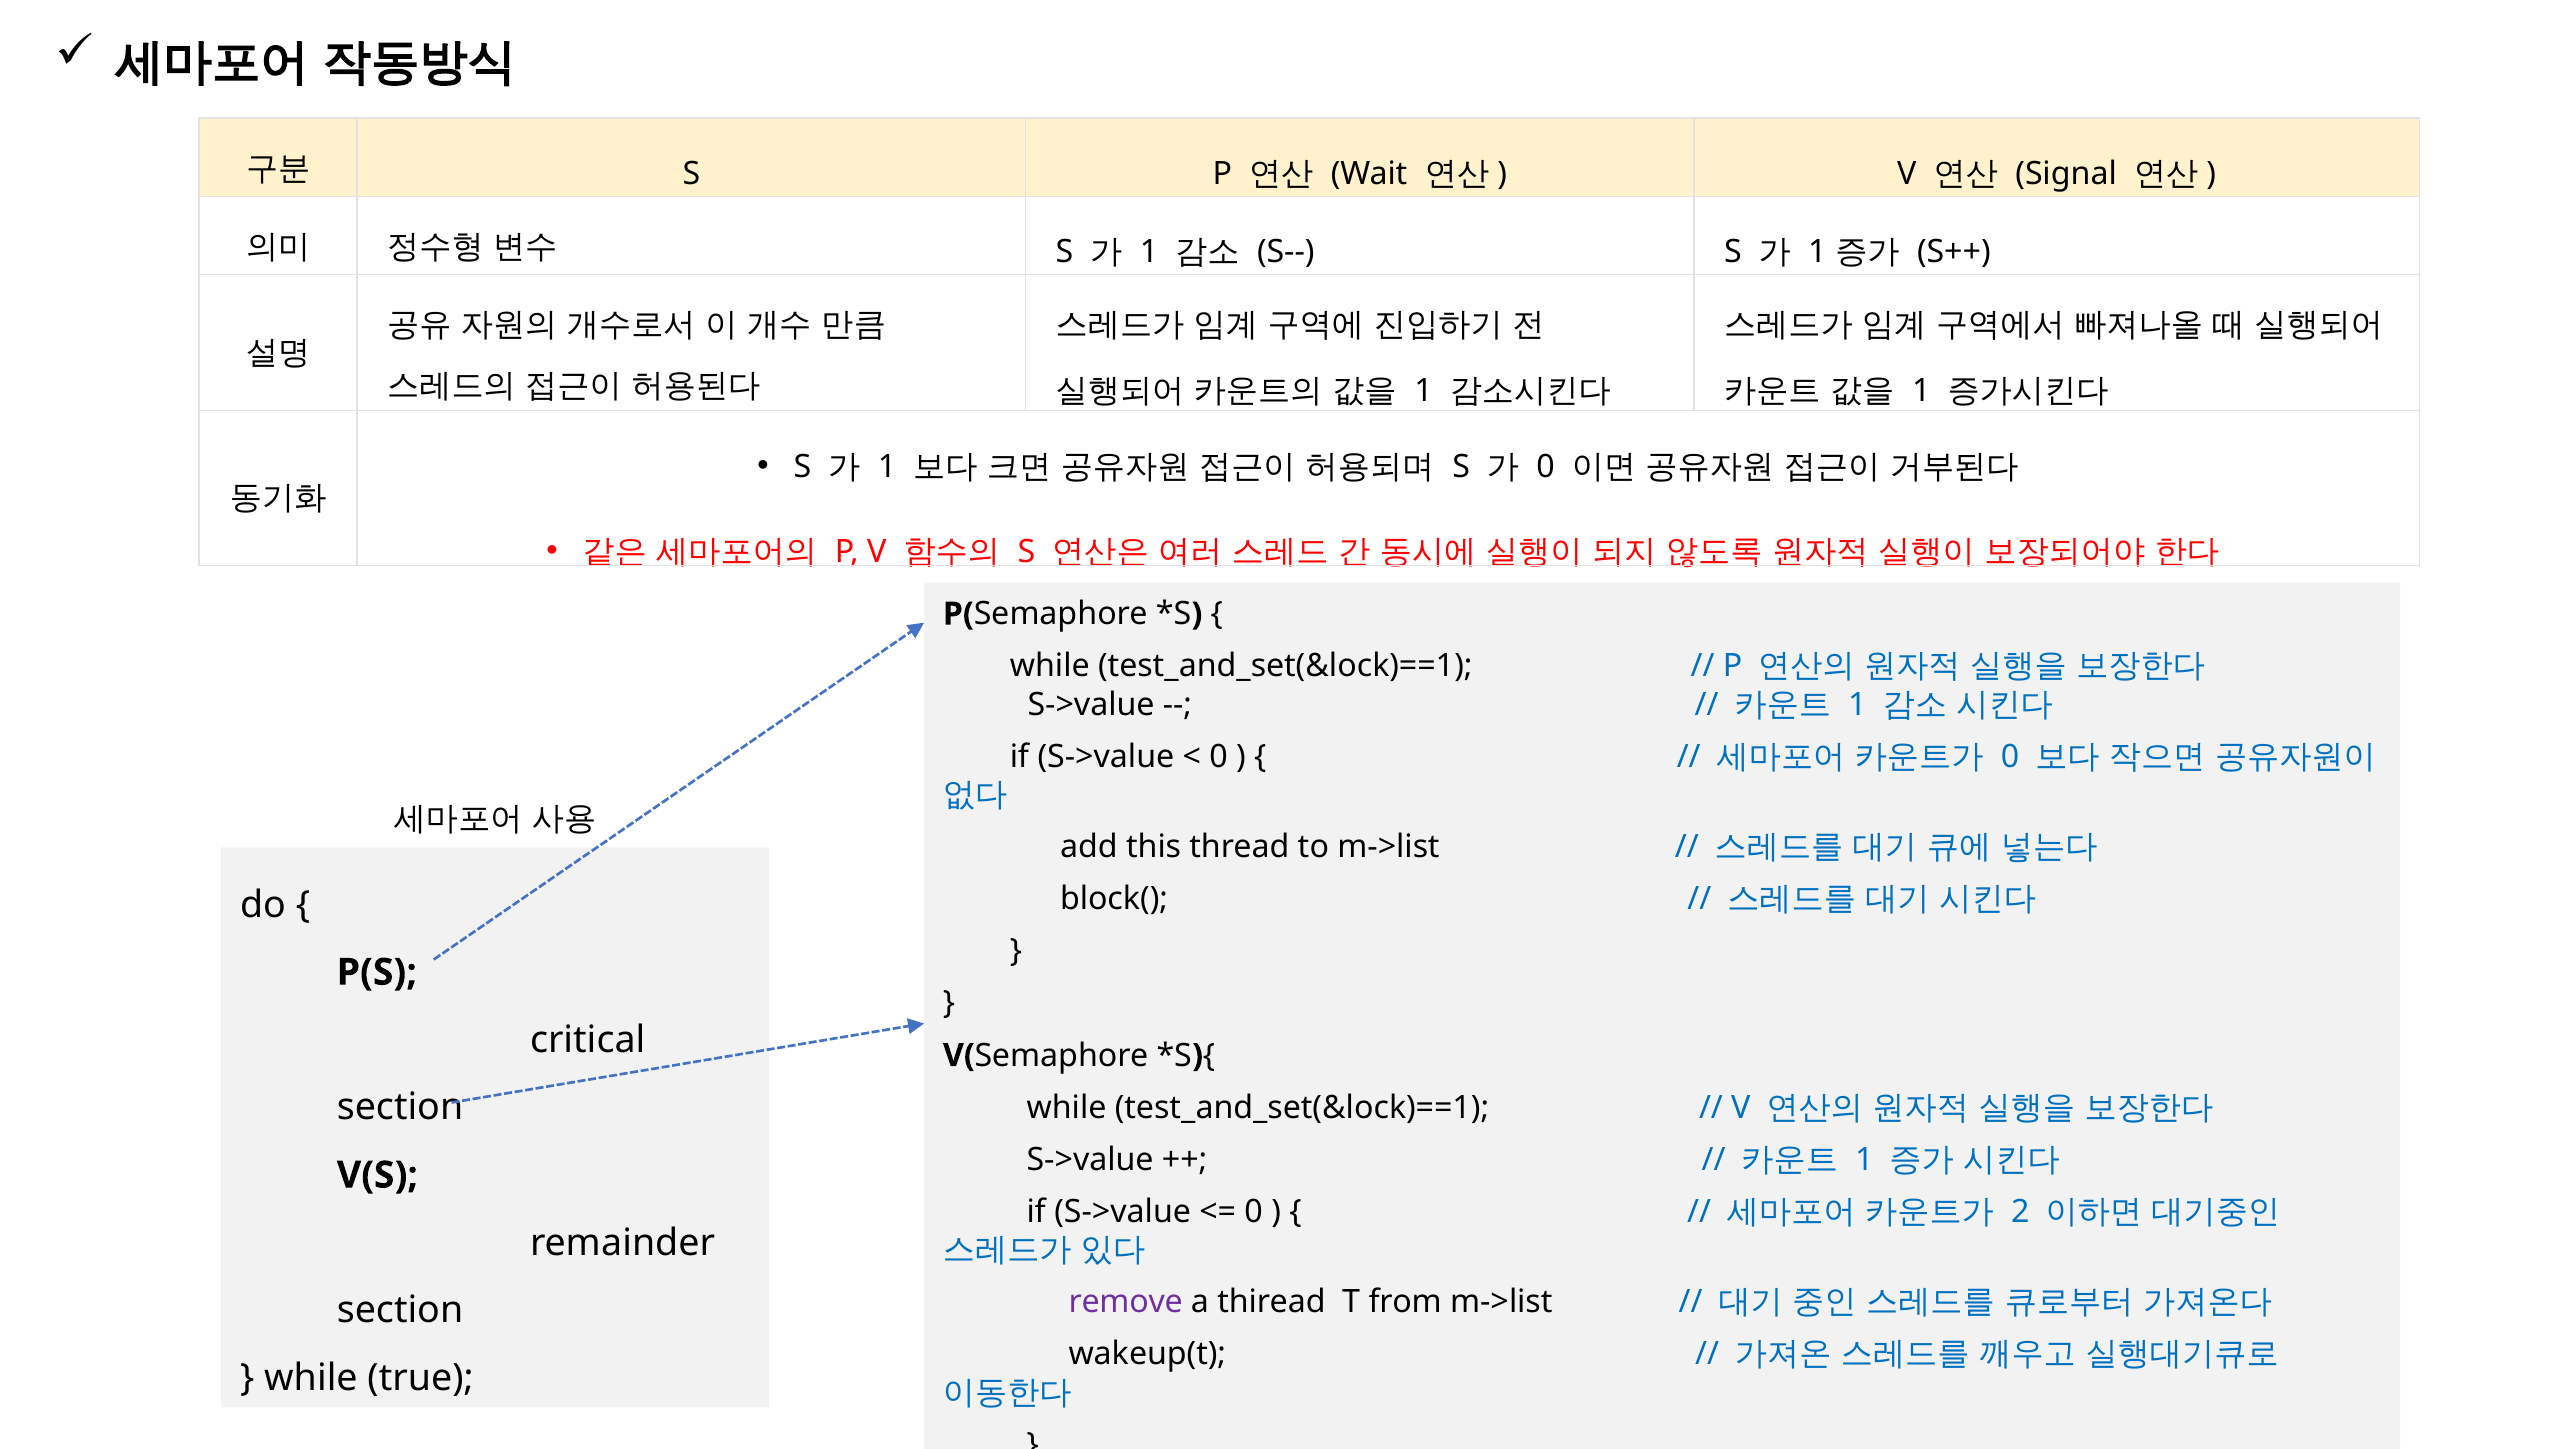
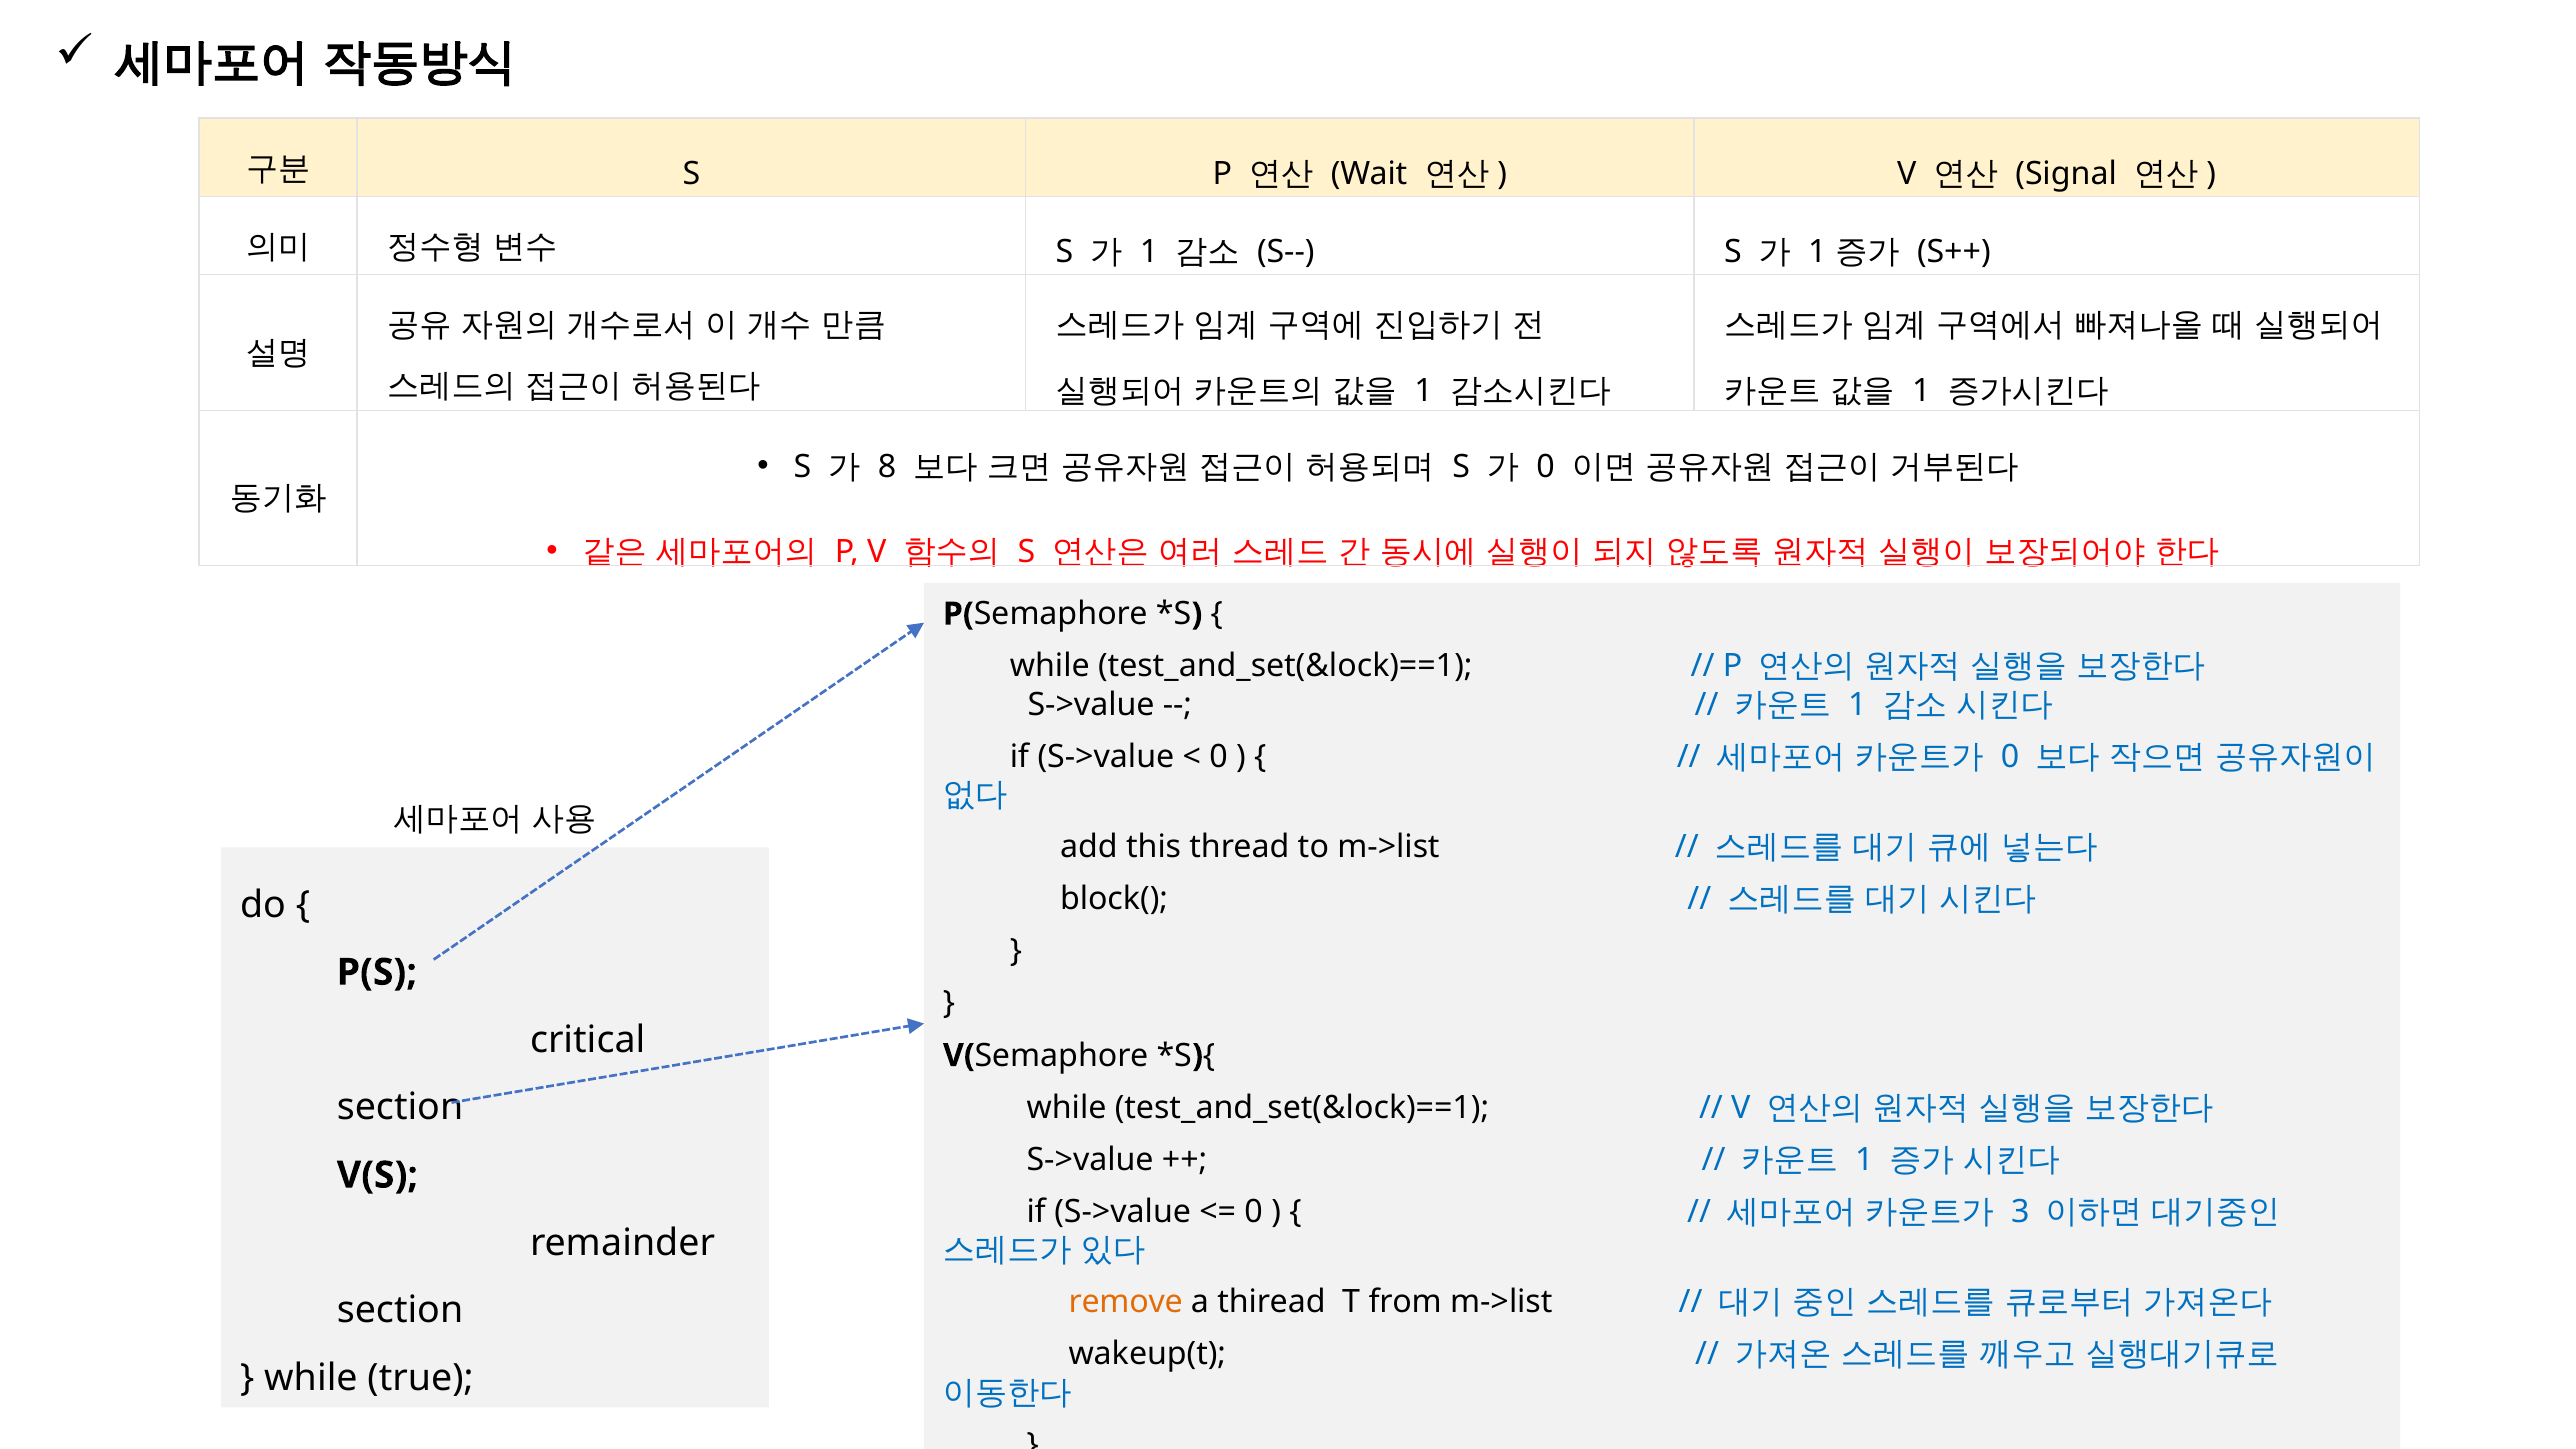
1 at (887, 466): 1 -> 8
2: 2 -> 3
remove colour: purple -> orange
